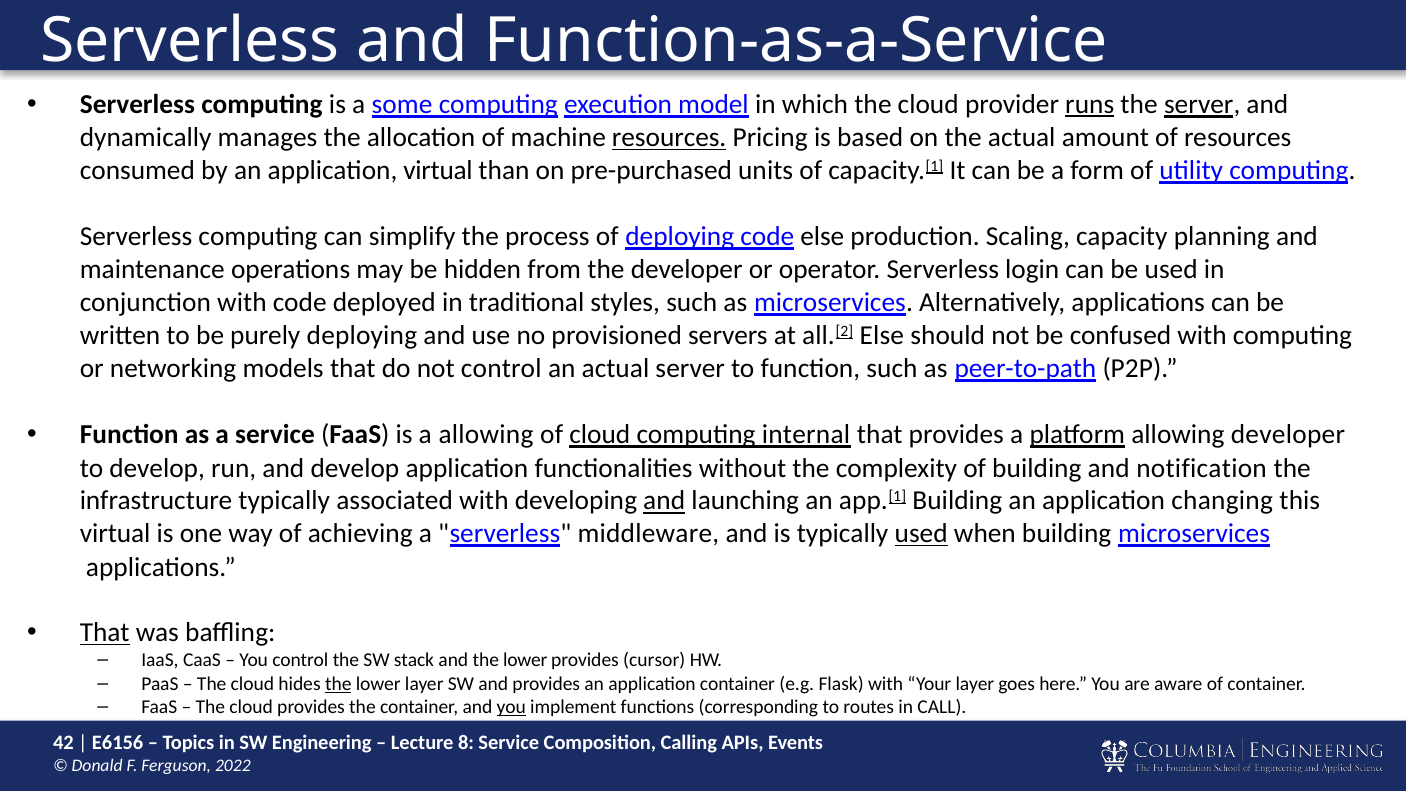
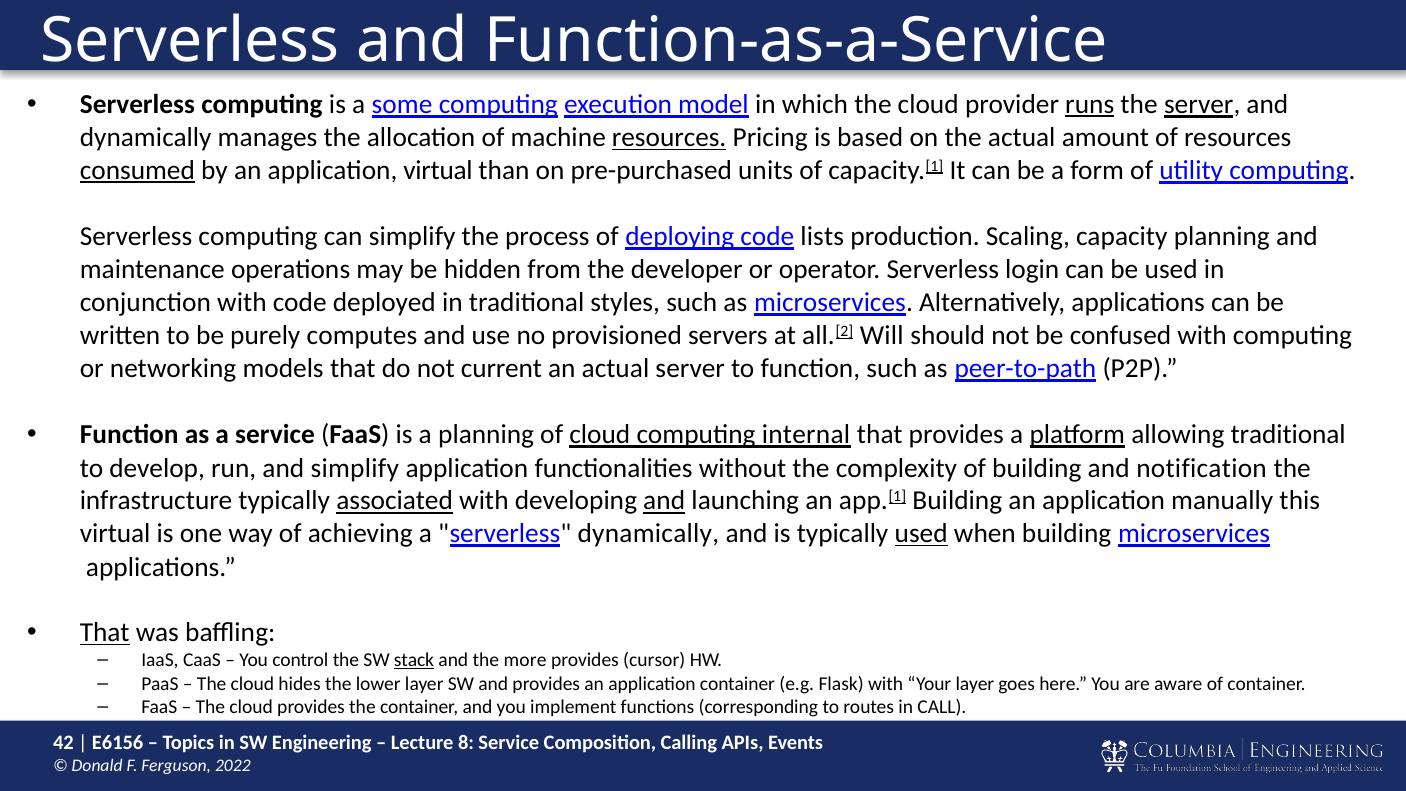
consumed underline: none -> present
code else: else -> lists
purely deploying: deploying -> computes
all.[2 Else: Else -> Will
not control: control -> current
a allowing: allowing -> planning
allowing developer: developer -> traditional
and develop: develop -> simplify
associated underline: none -> present
changing: changing -> manually
serverless middleware: middleware -> dynamically
stack underline: none -> present
and the lower: lower -> more
the at (338, 684) underline: present -> none
you at (511, 707) underline: present -> none
